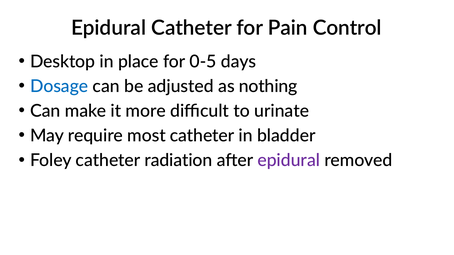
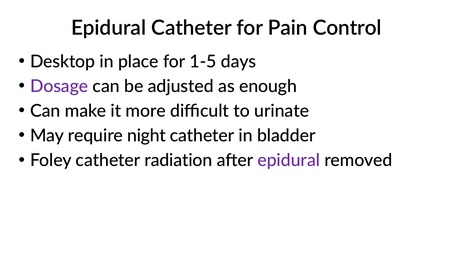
0-5: 0-5 -> 1-5
Dosage colour: blue -> purple
nothing: nothing -> enough
most: most -> night
